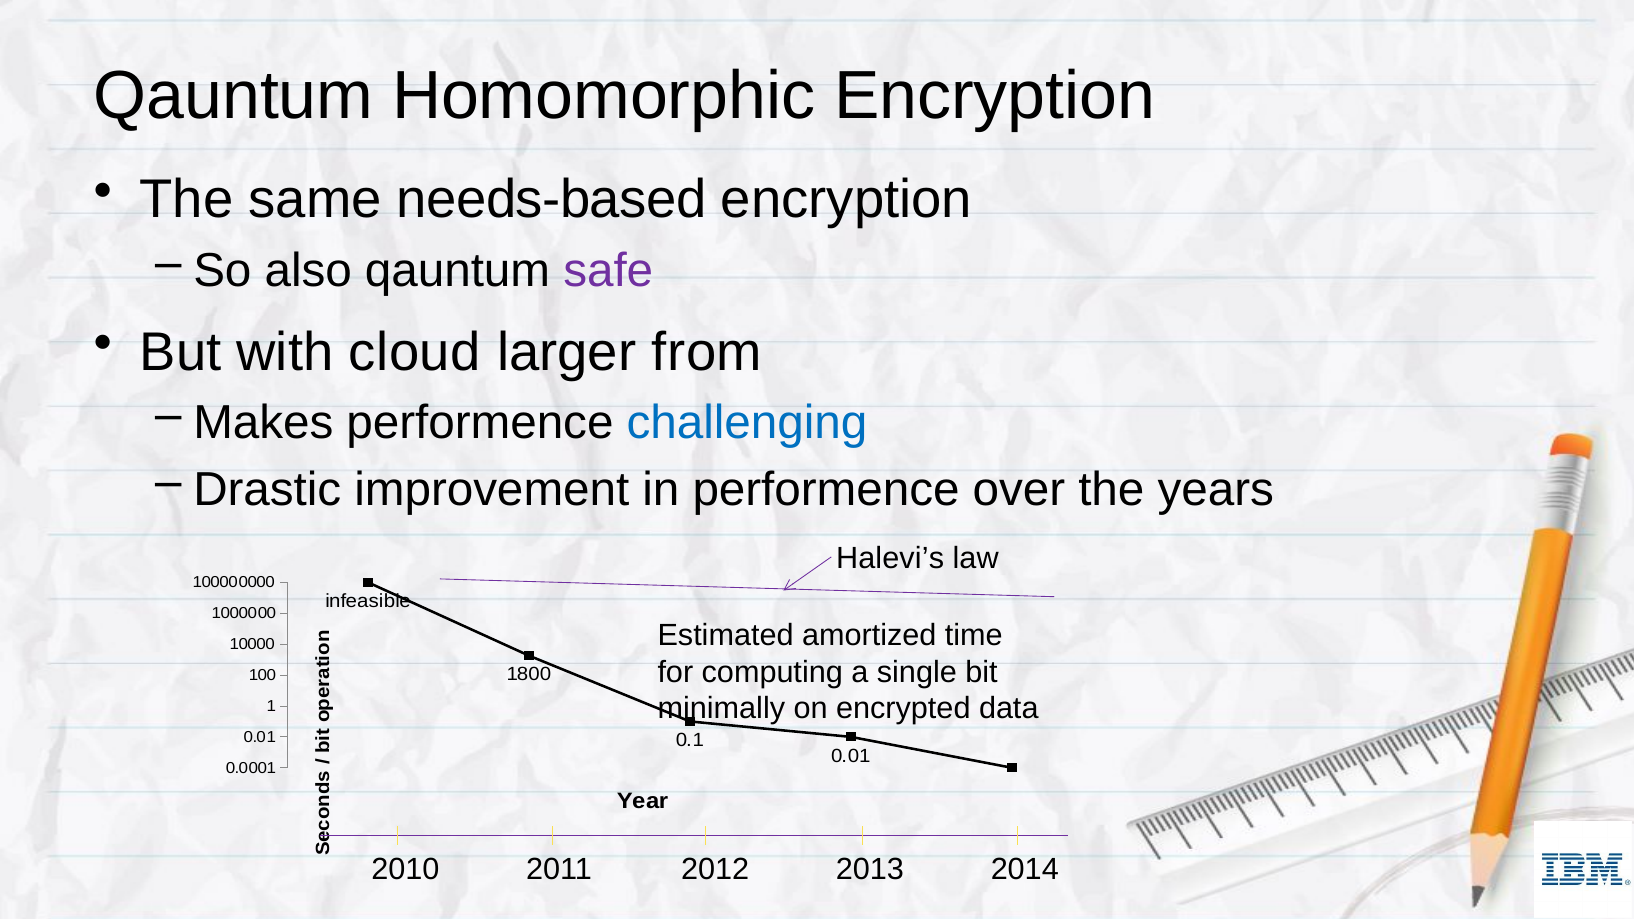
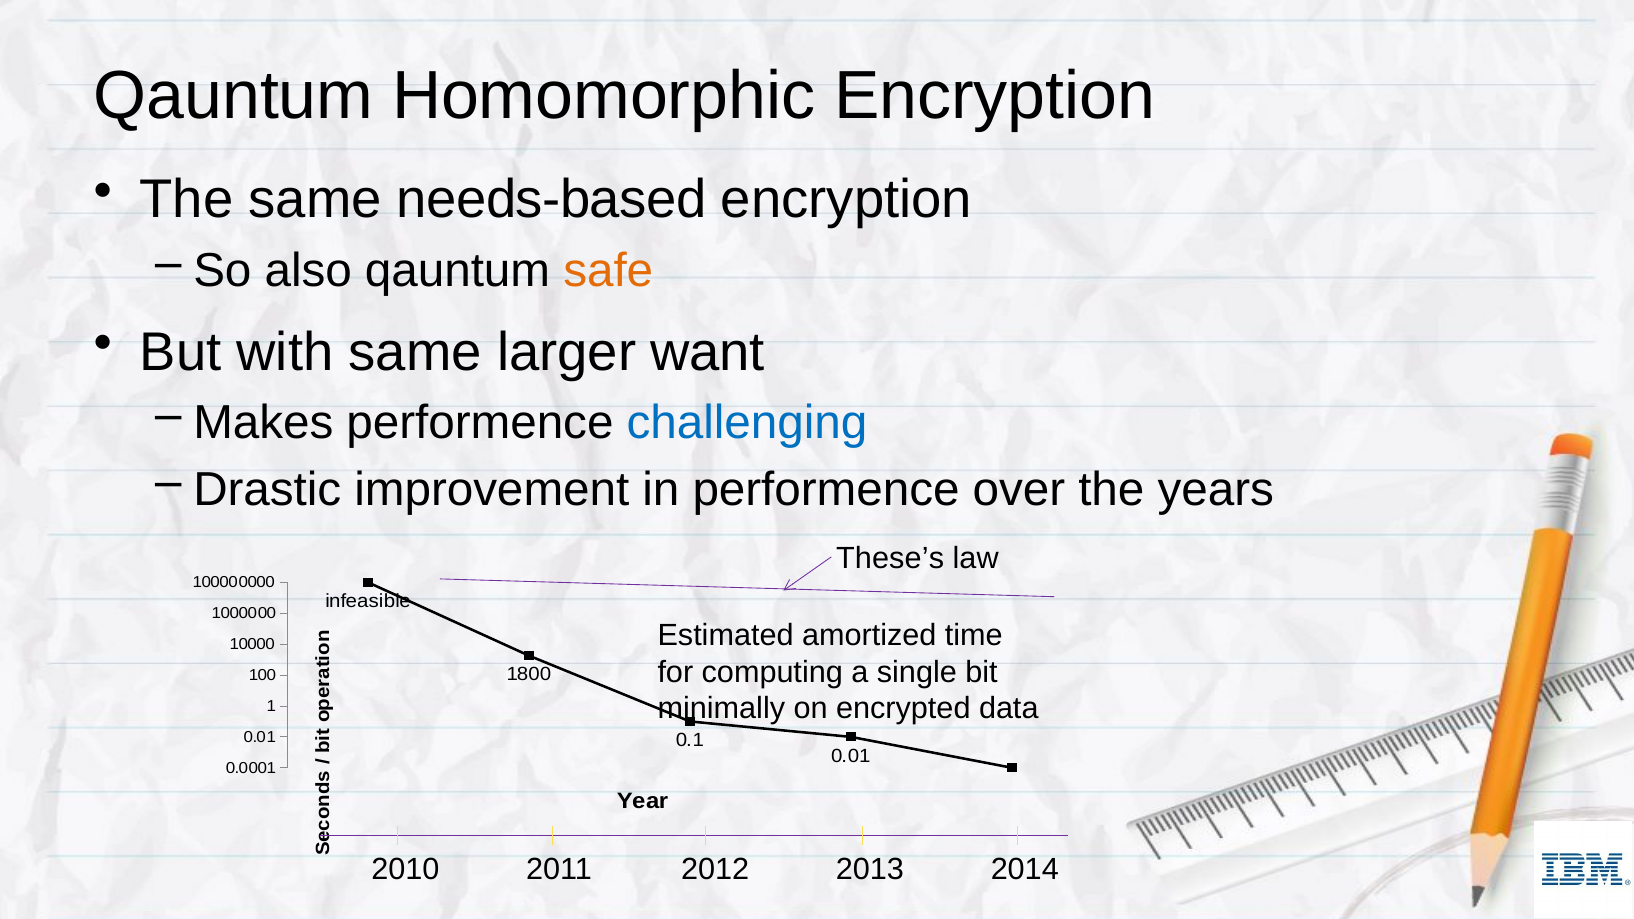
safe colour: purple -> orange
with cloud: cloud -> same
from: from -> want
Halevi’s: Halevi’s -> These’s
